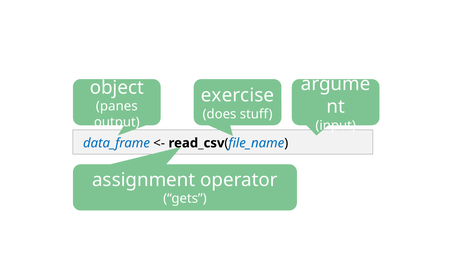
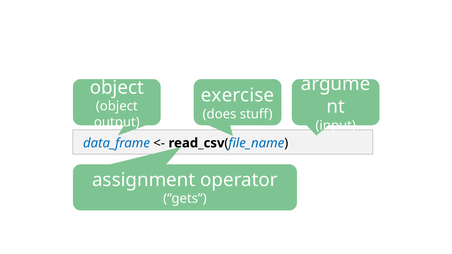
panes at (117, 106): panes -> object
